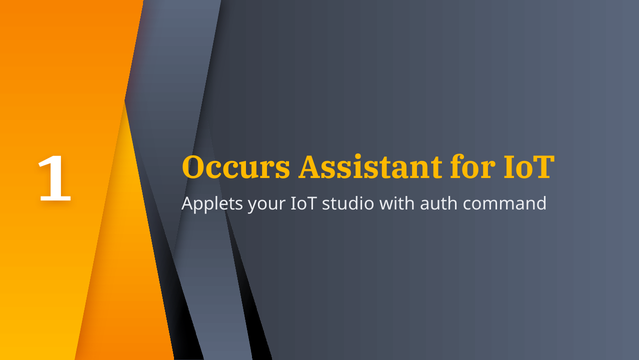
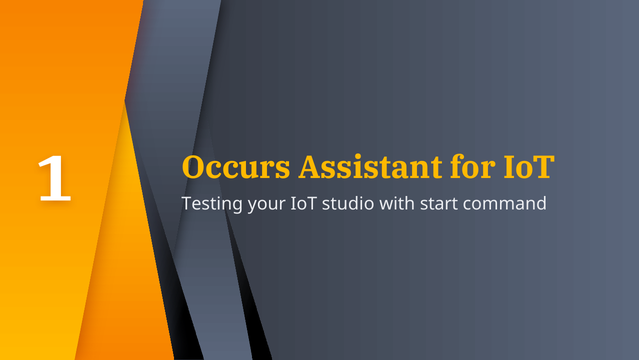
Applets: Applets -> Testing
auth: auth -> start
